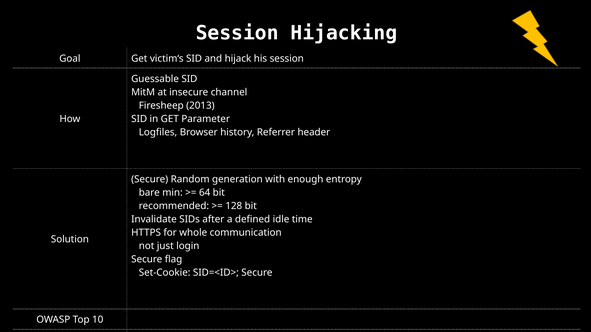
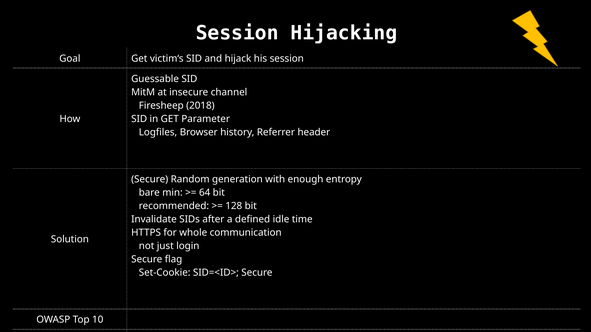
2013: 2013 -> 2018
